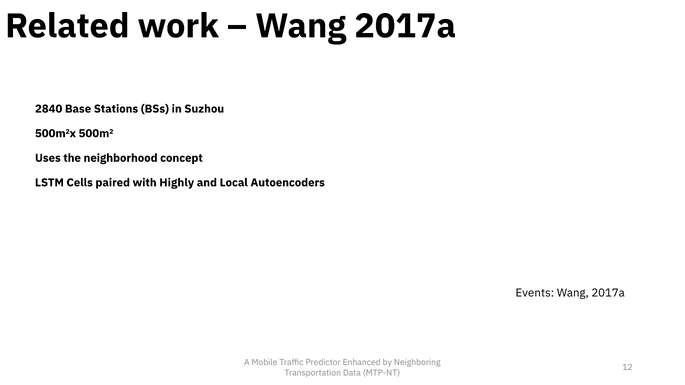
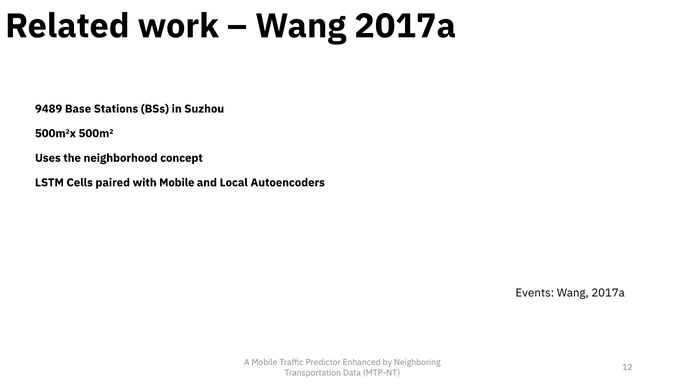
2840: 2840 -> 9489
with Highly: Highly -> Mobile
